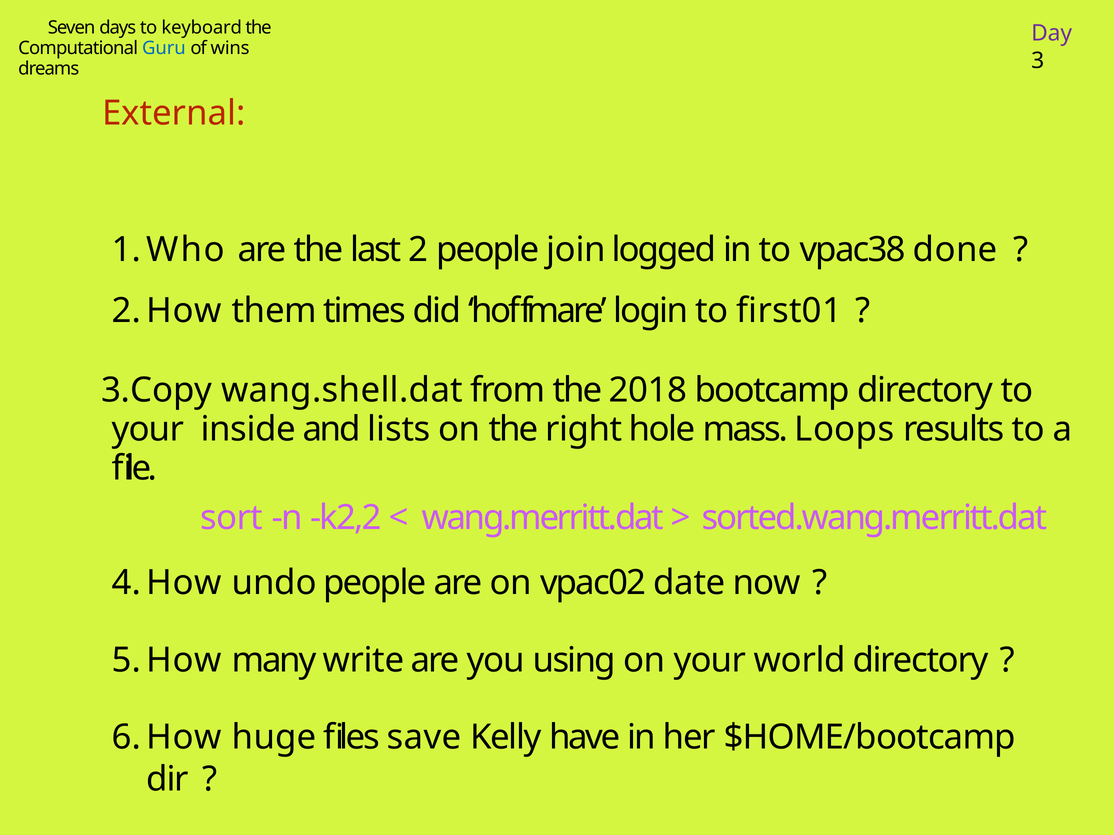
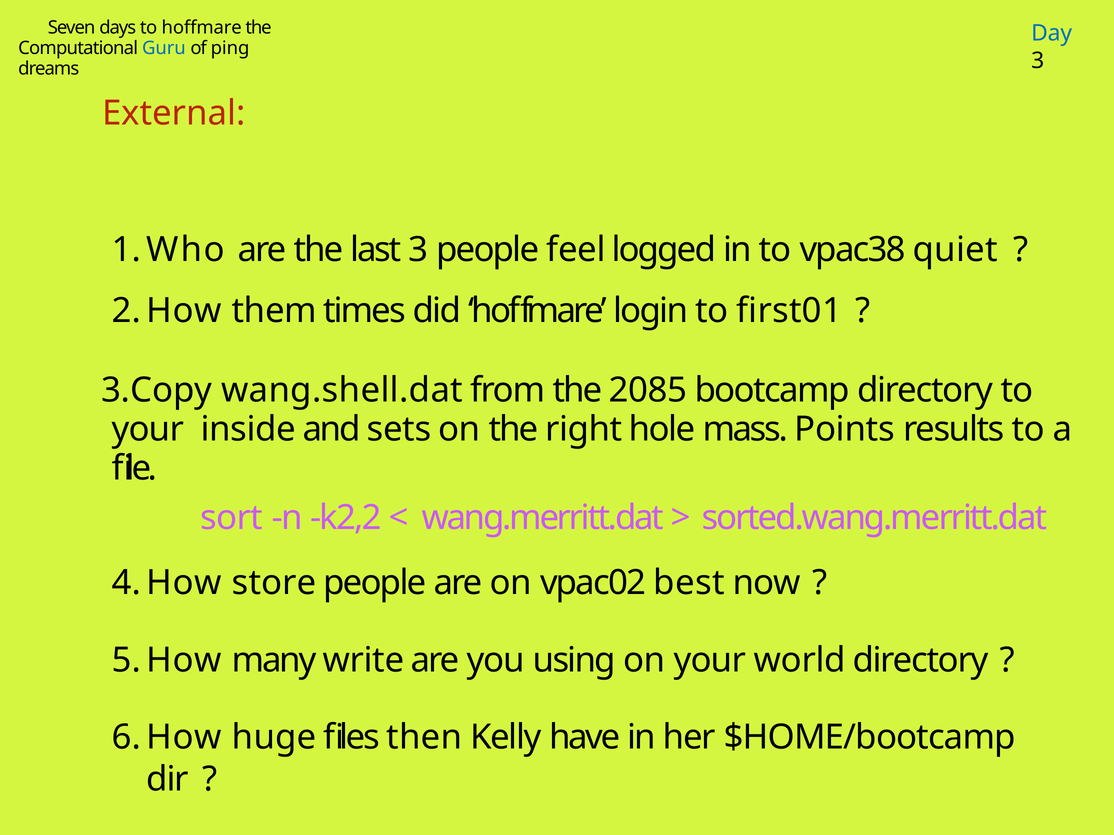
to keyboard: keyboard -> hoffmare
Day colour: purple -> blue
wins: wins -> ping
last 2: 2 -> 3
join: join -> feel
done: done -> quiet
2018: 2018 -> 2085
lists: lists -> sets
Loops: Loops -> Points
undo: undo -> store
date: date -> best
save: save -> then
